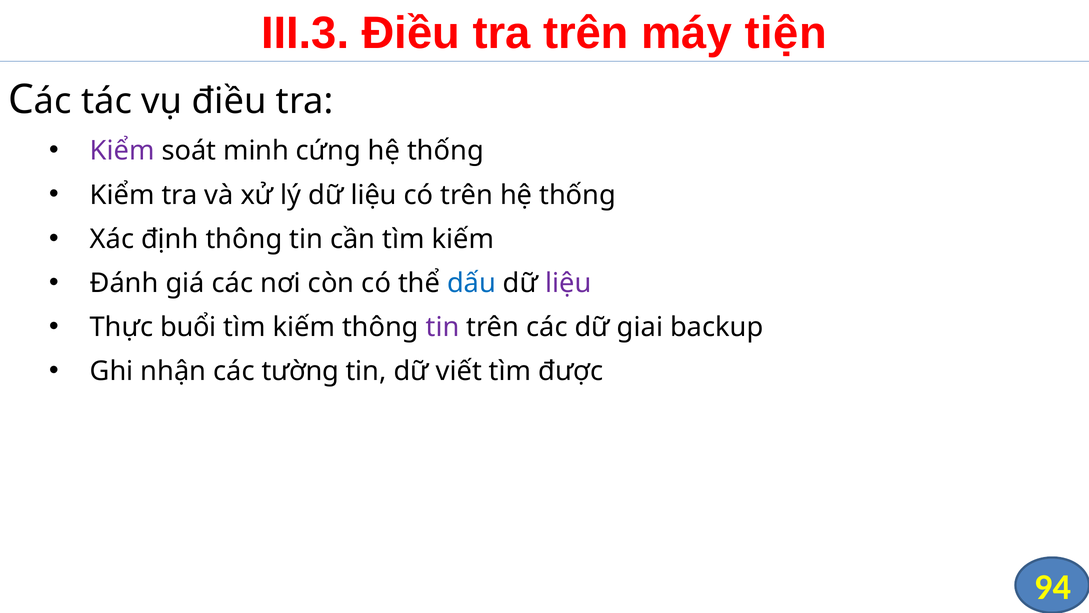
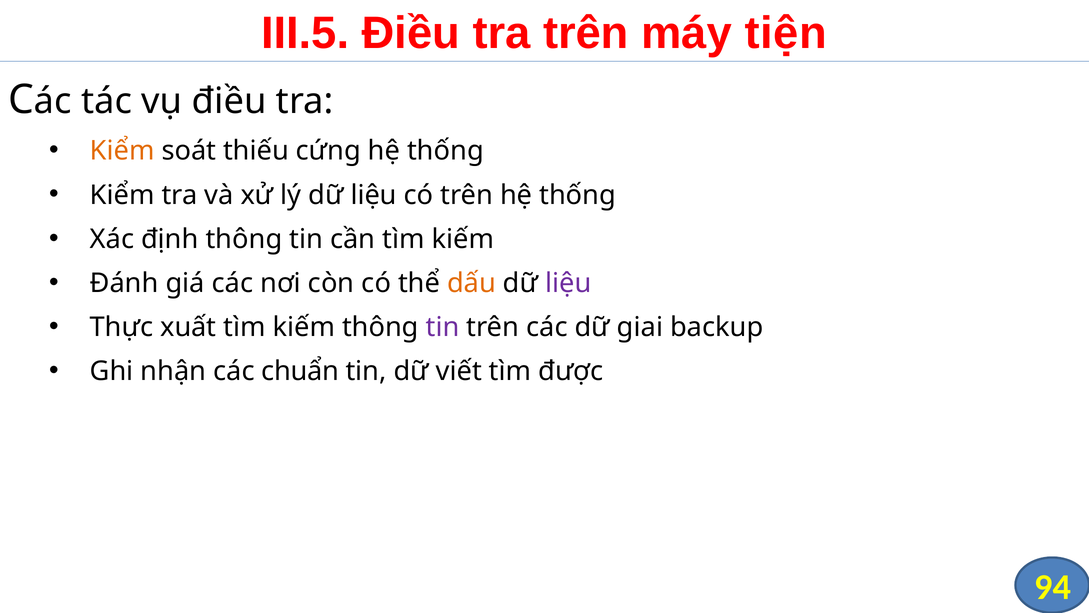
III.3: III.3 -> III.5
Kiểm at (122, 151) colour: purple -> orange
minh: minh -> thiếu
dấu colour: blue -> orange
buổi: buổi -> xuất
tường: tường -> chuẩn
